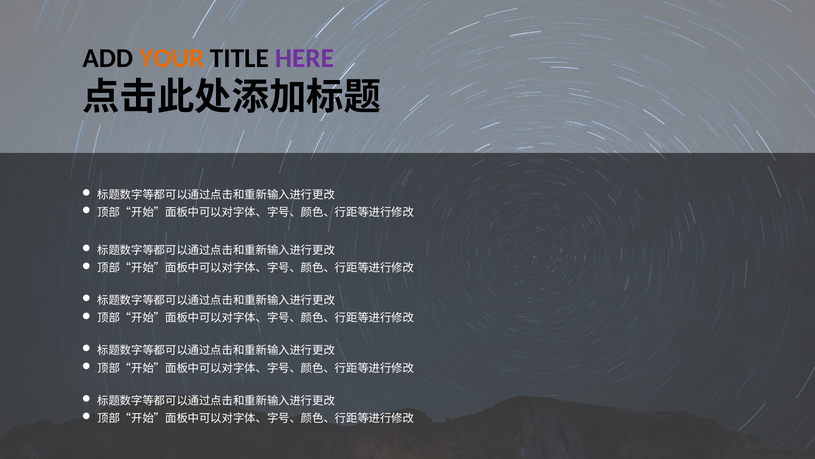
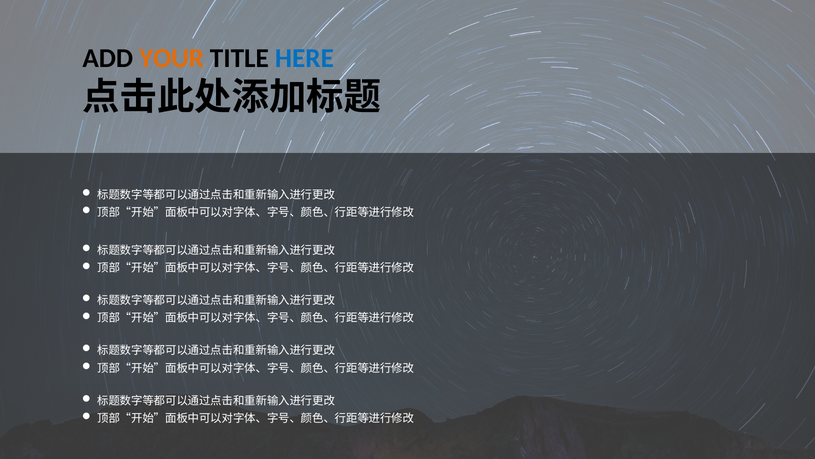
HERE colour: purple -> blue
